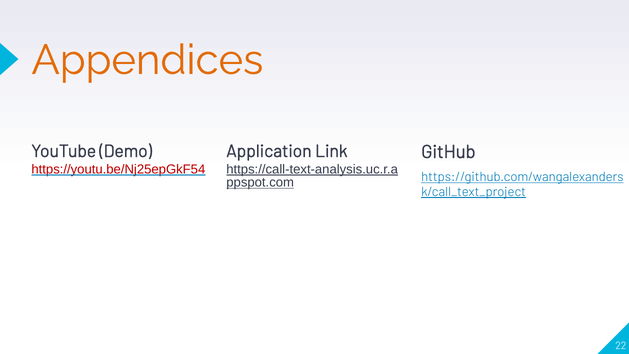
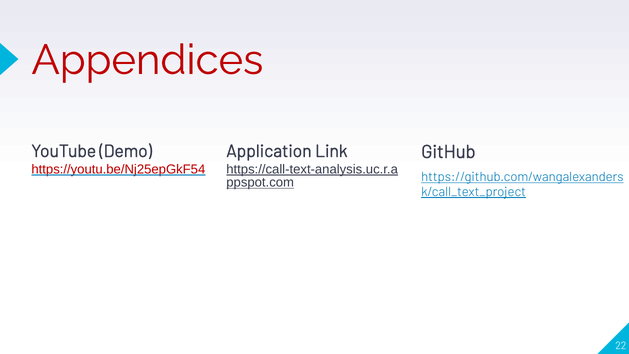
Appendices colour: orange -> red
